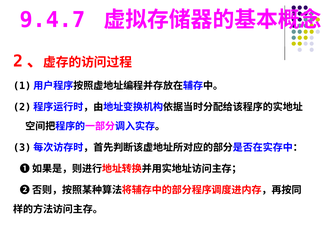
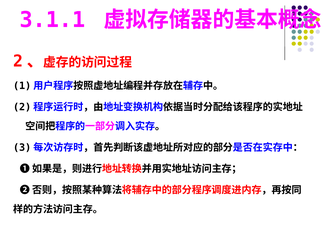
9.4.7: 9.4.7 -> 3.1.1
